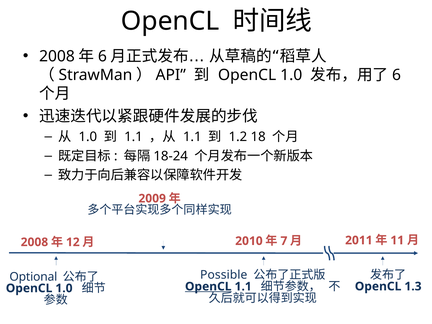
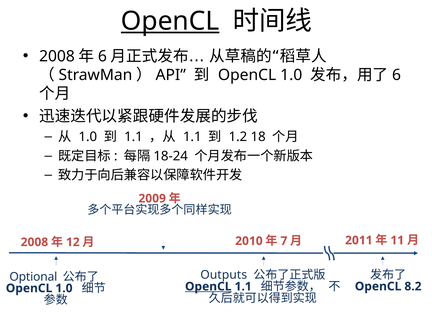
OpenCL at (170, 21) underline: none -> present
Possible: Possible -> Outputs
1.3: 1.3 -> 8.2
